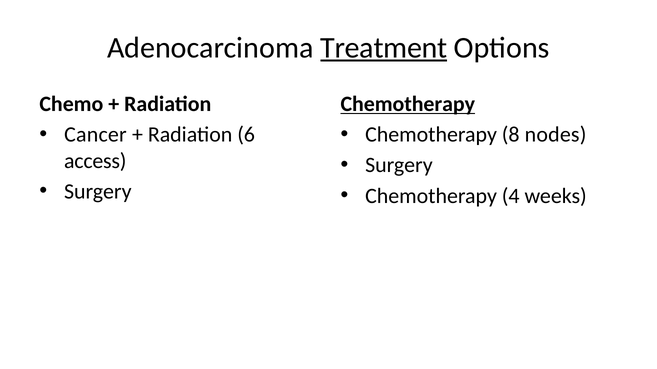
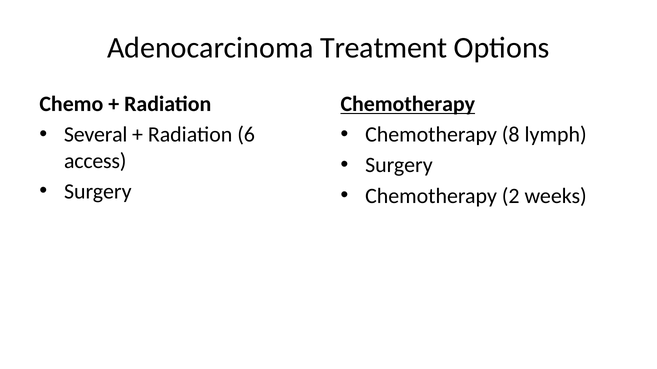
Treatment underline: present -> none
Cancer: Cancer -> Several
nodes: nodes -> lymph
4: 4 -> 2
